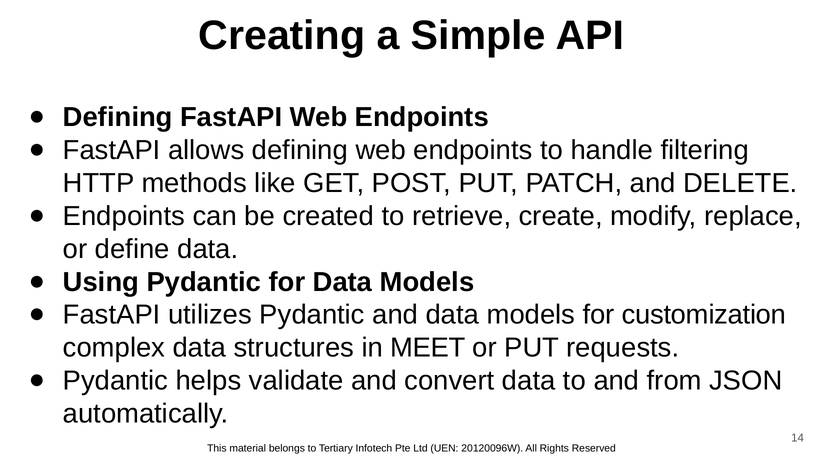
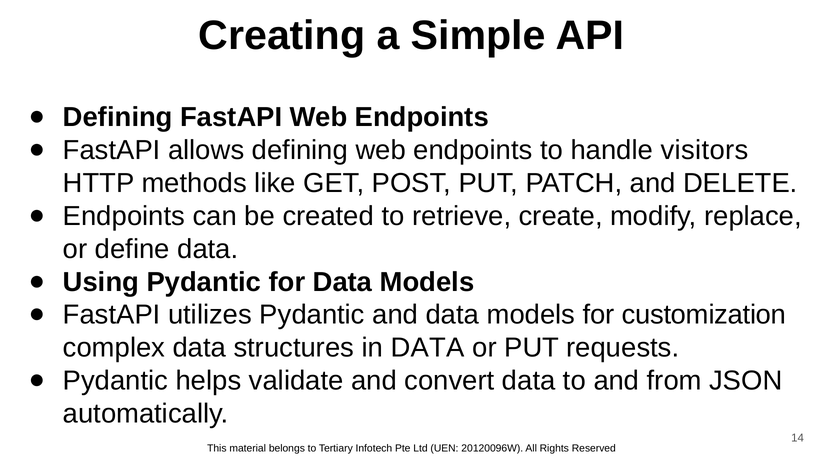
filtering: filtering -> visitors
in MEET: MEET -> DATA
